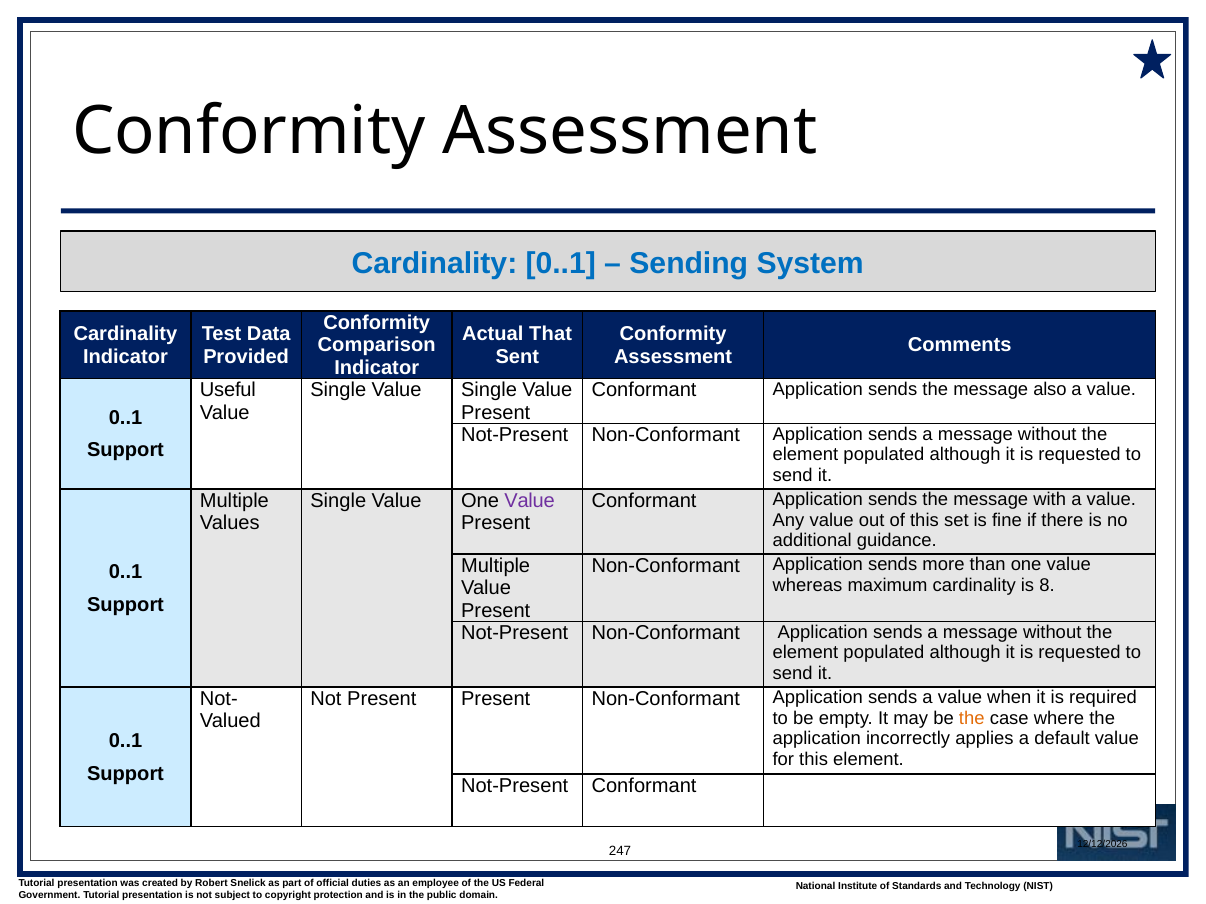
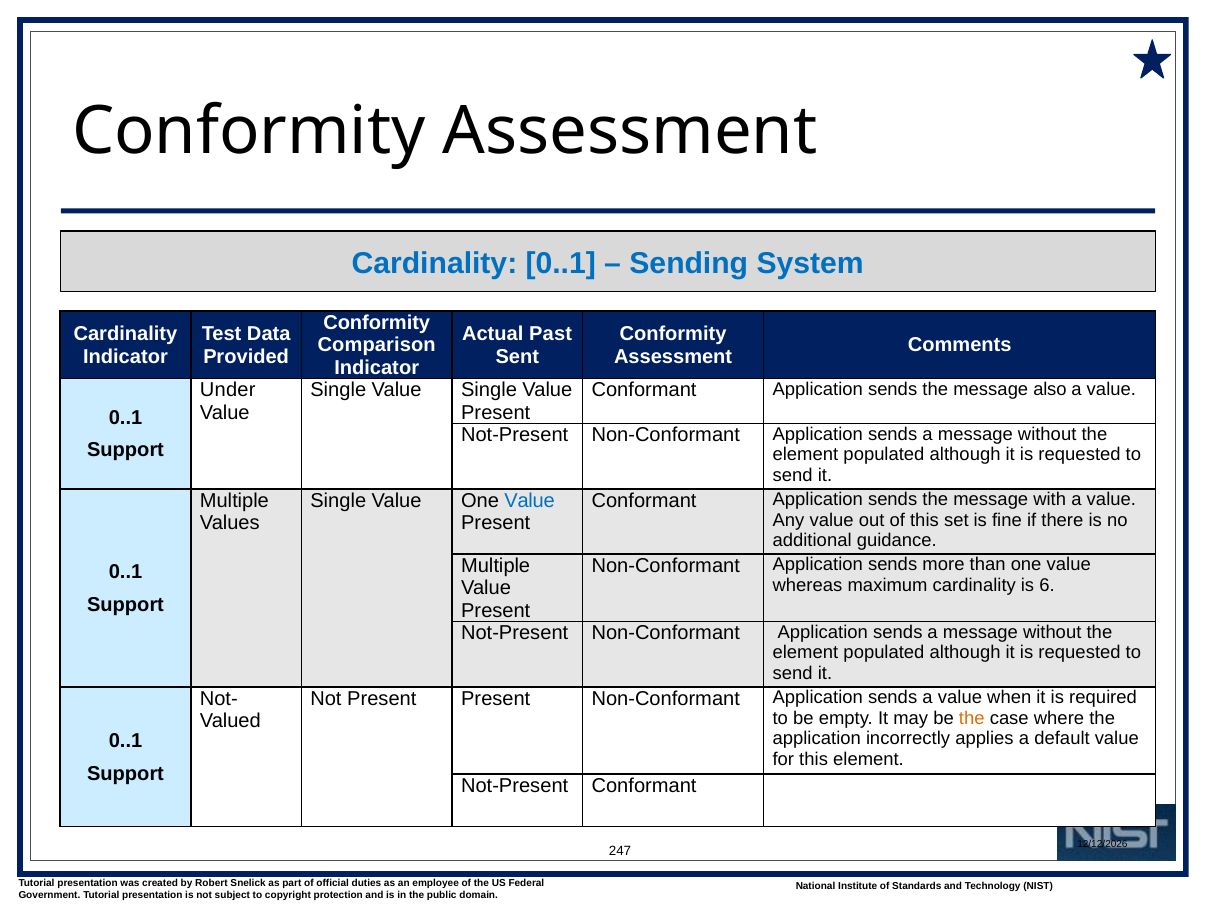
That: That -> Past
Useful: Useful -> Under
Value at (530, 501) colour: purple -> blue
8: 8 -> 6
